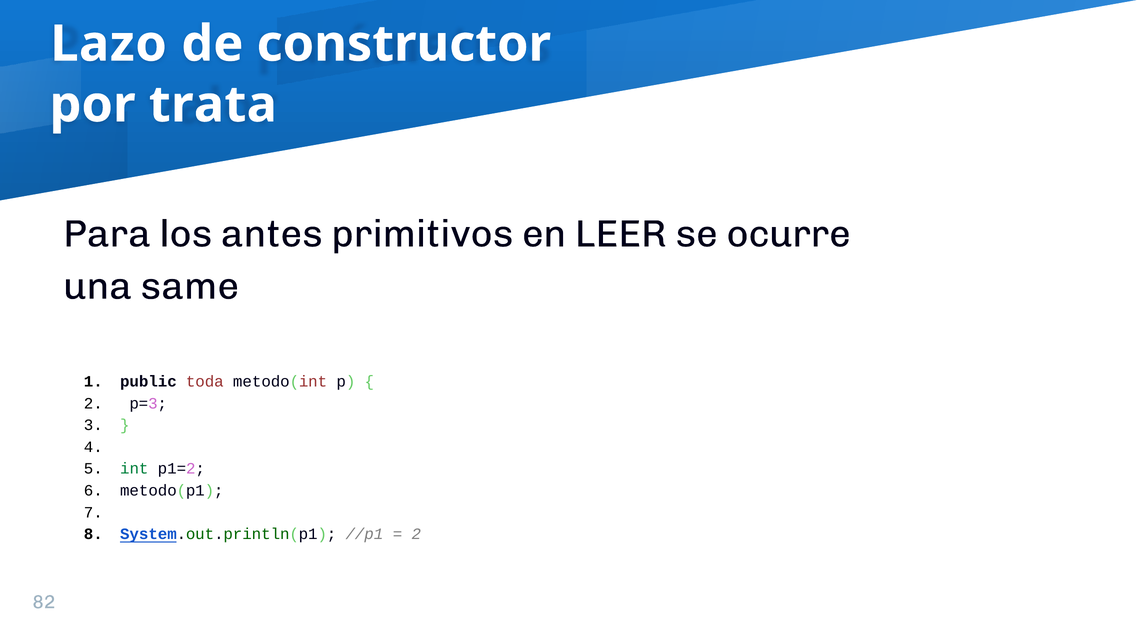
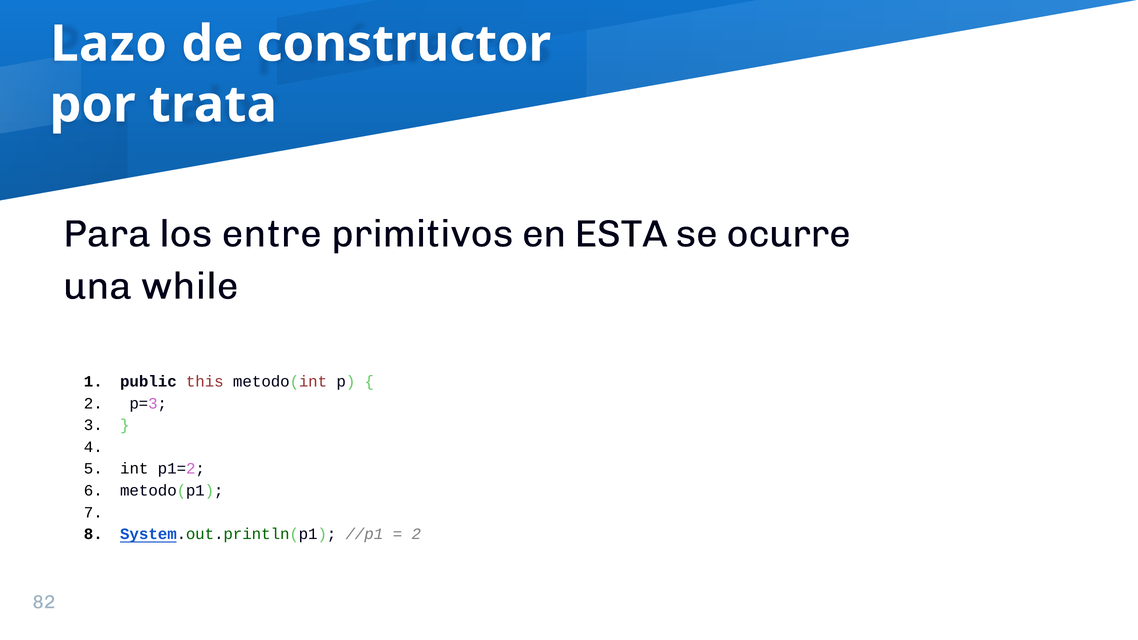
antes: antes -> entre
LEER: LEER -> ESTA
same: same -> while
toda: toda -> this
int colour: green -> black
